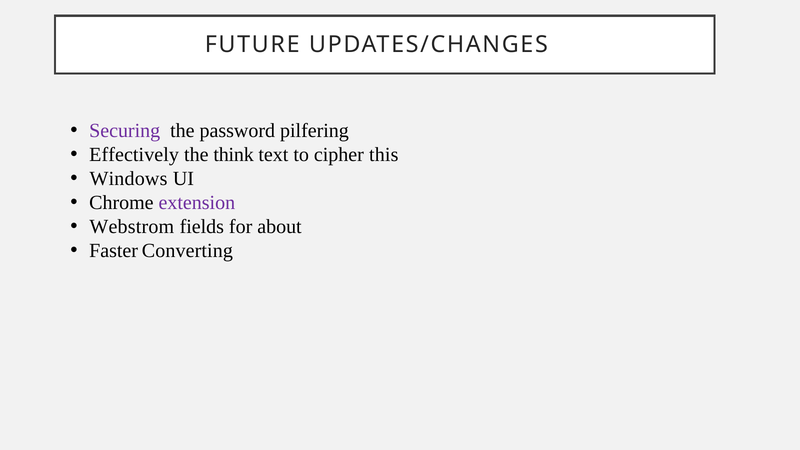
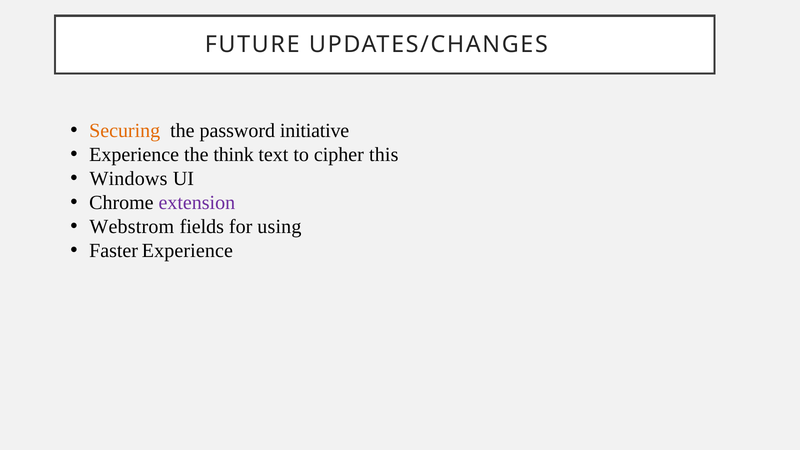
Securing colour: purple -> orange
pilfering: pilfering -> initiative
Effectively at (134, 155): Effectively -> Experience
about: about -> using
Faster Converting: Converting -> Experience
